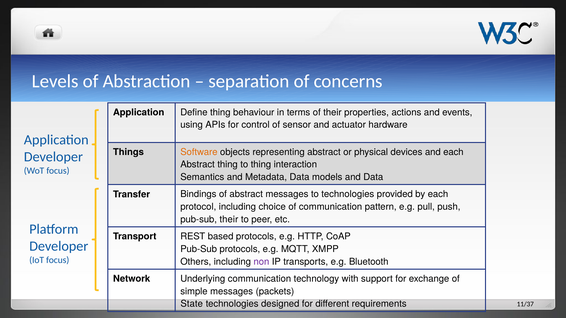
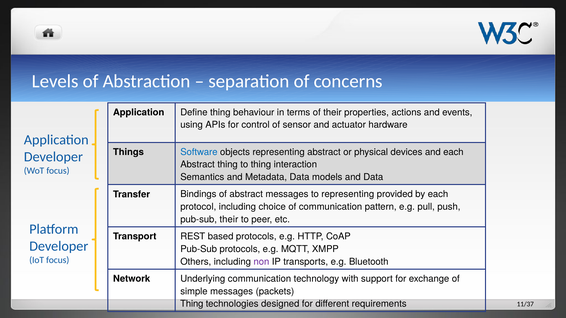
Software colour: orange -> blue
to technologies: technologies -> representing
State at (192, 304): State -> Thing
